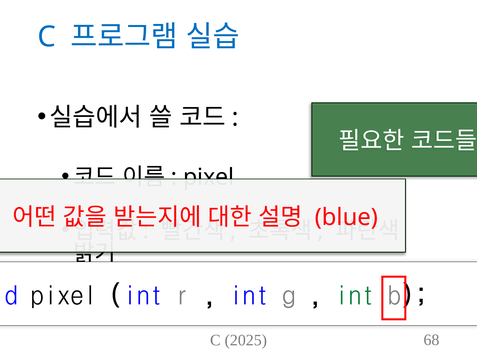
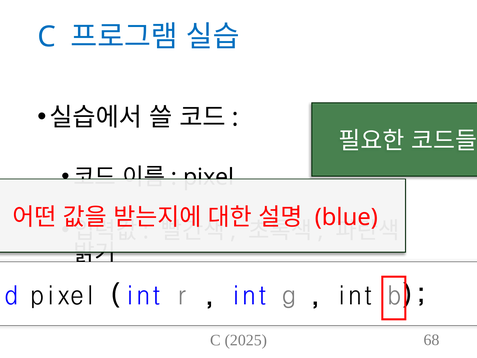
int at (355, 295) colour: green -> black
